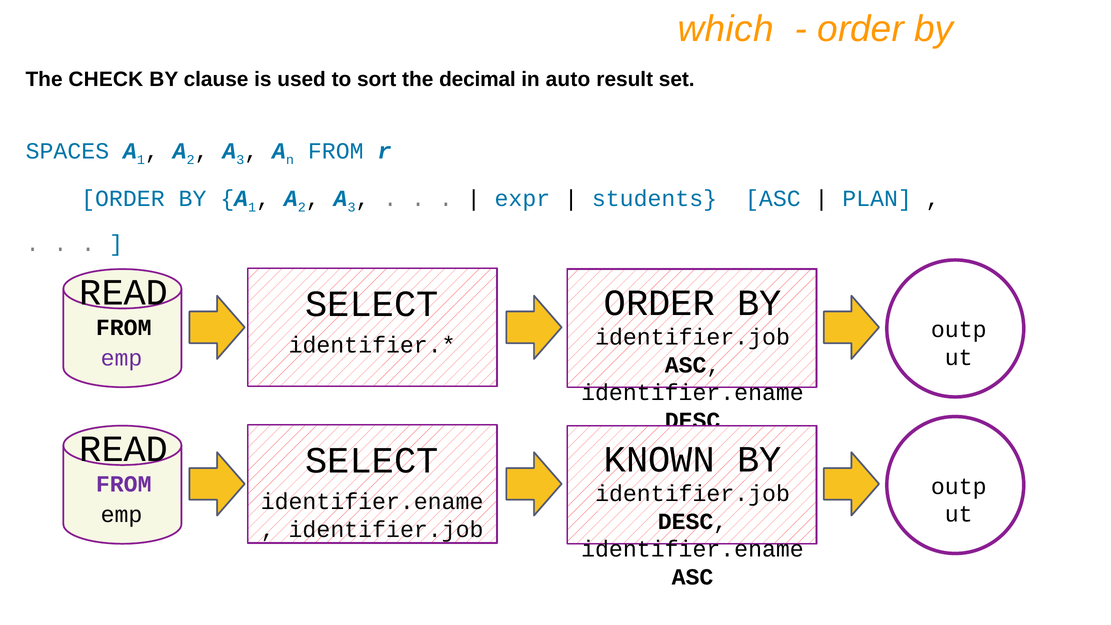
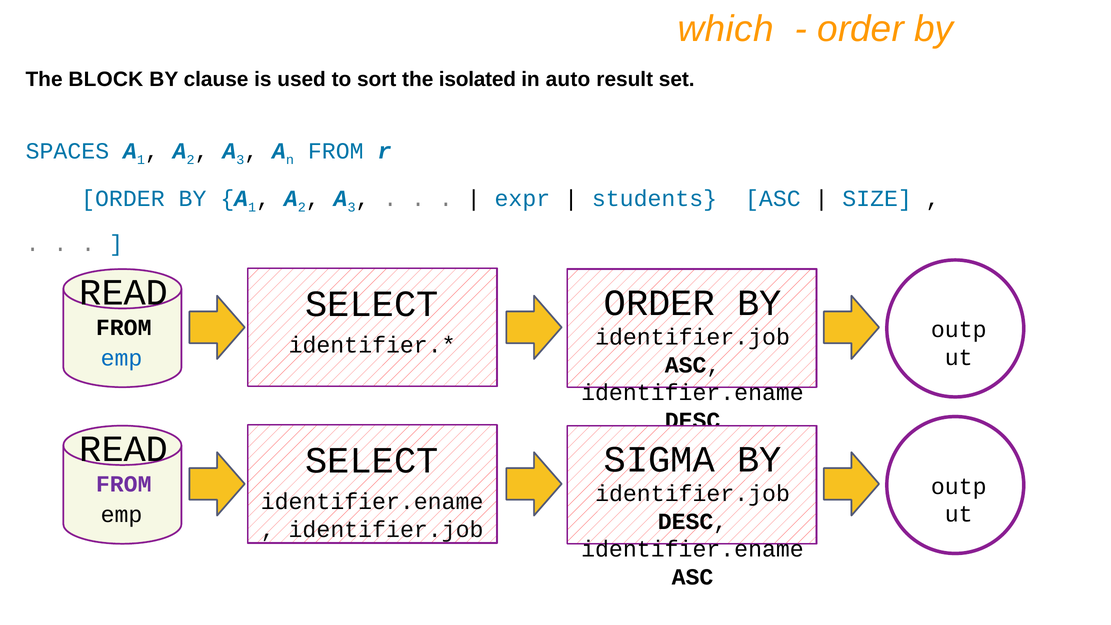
CHECK: CHECK -> BLOCK
decimal: decimal -> isolated
PLAN: PLAN -> SIZE
emp at (121, 358) colour: purple -> blue
KNOWN: KNOWN -> SIGMA
